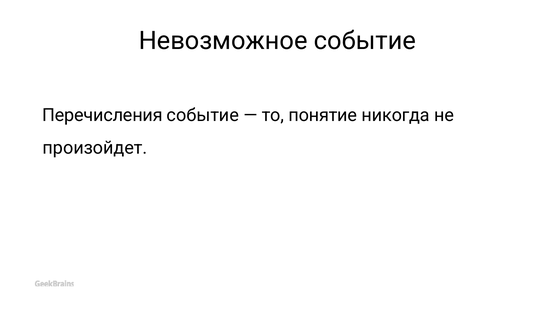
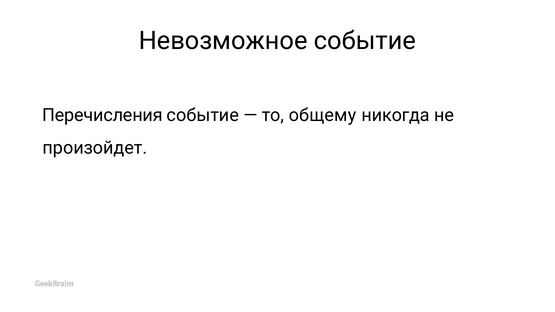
понятие: понятие -> общему
